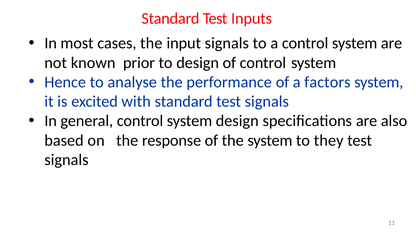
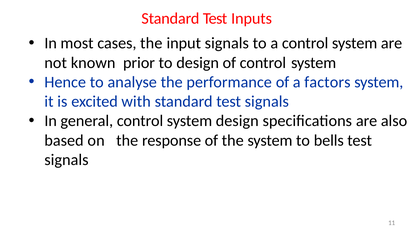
they: they -> bells
